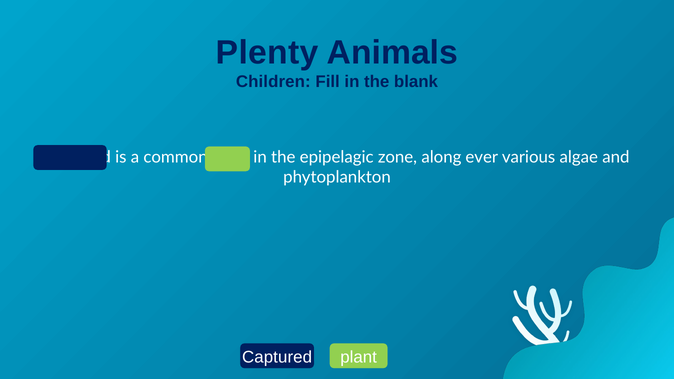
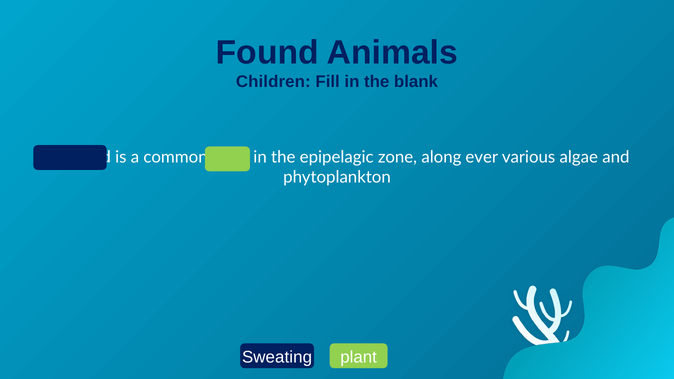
Plenty: Plenty -> Found
Captured: Captured -> Sweating
